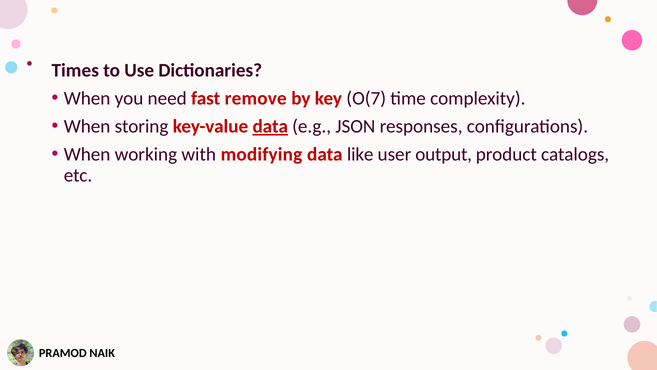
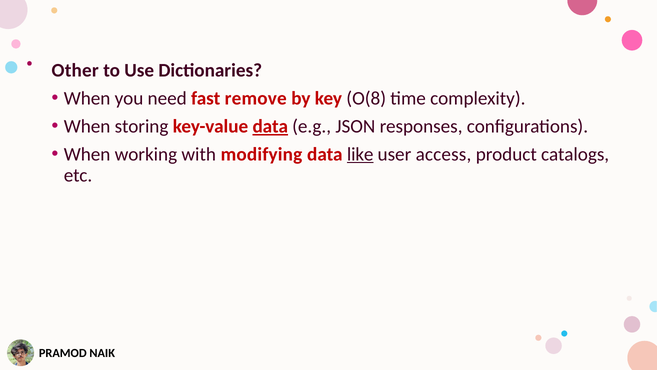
Times: Times -> Other
O(7: O(7 -> O(8
like underline: none -> present
output: output -> access
